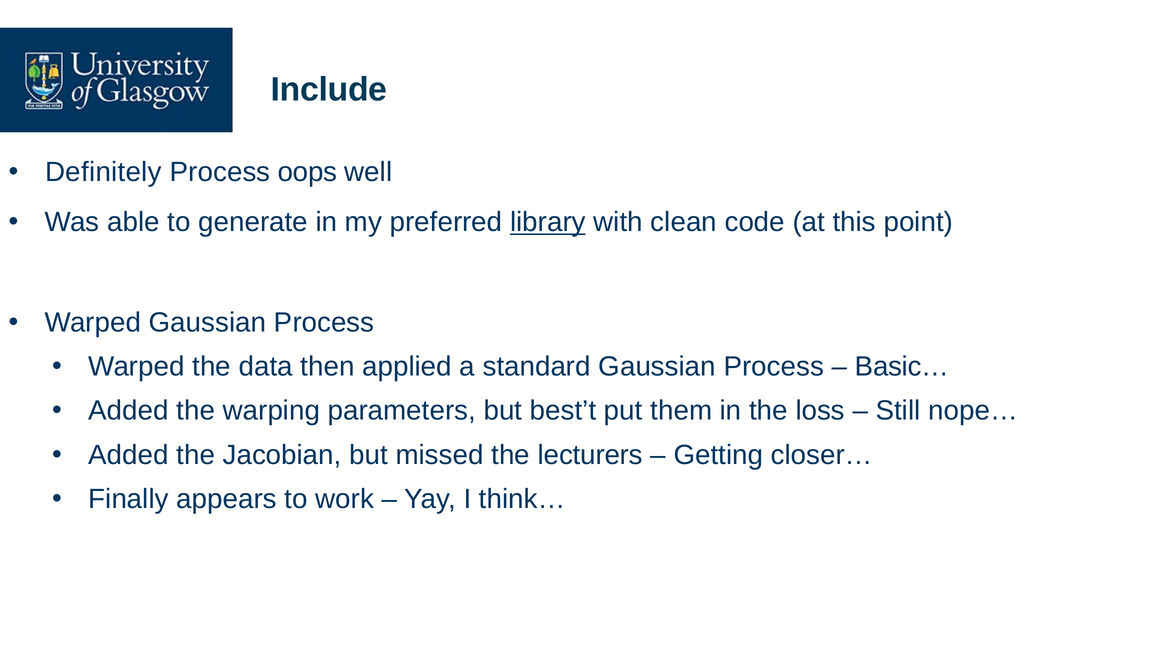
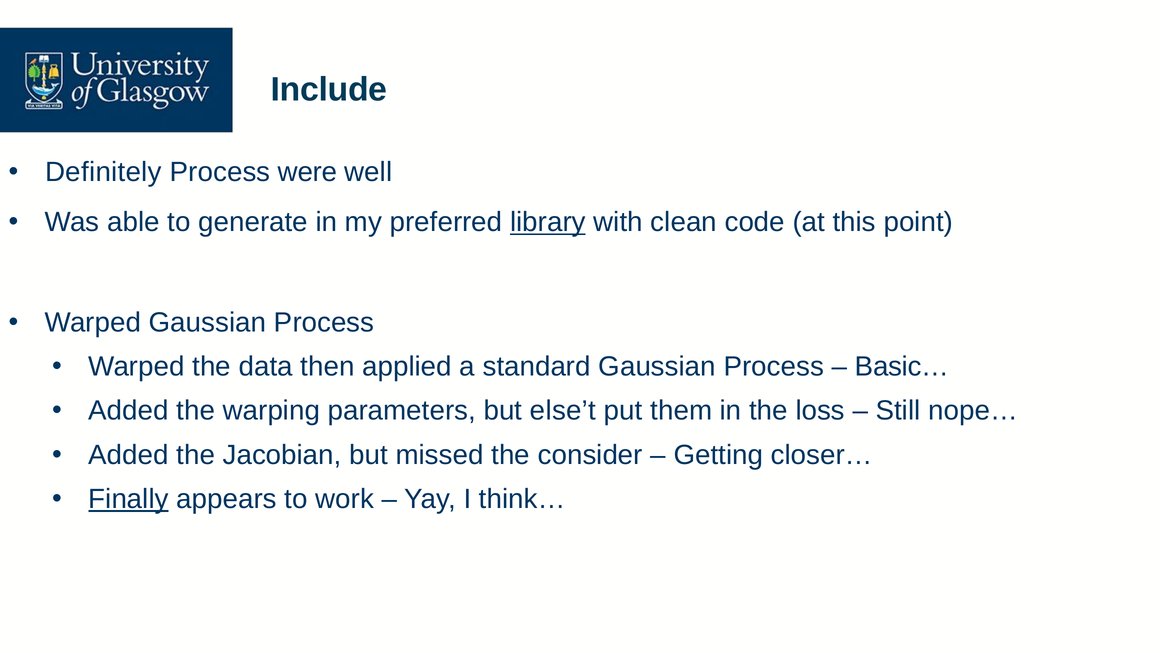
oops: oops -> were
best’t: best’t -> else’t
lecturers: lecturers -> consider
Finally underline: none -> present
